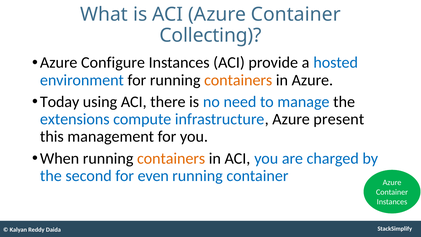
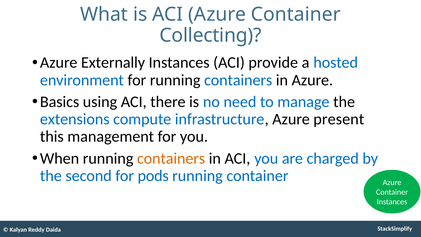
Configure: Configure -> Externally
containers at (238, 80) colour: orange -> blue
Today: Today -> Basics
even: even -> pods
